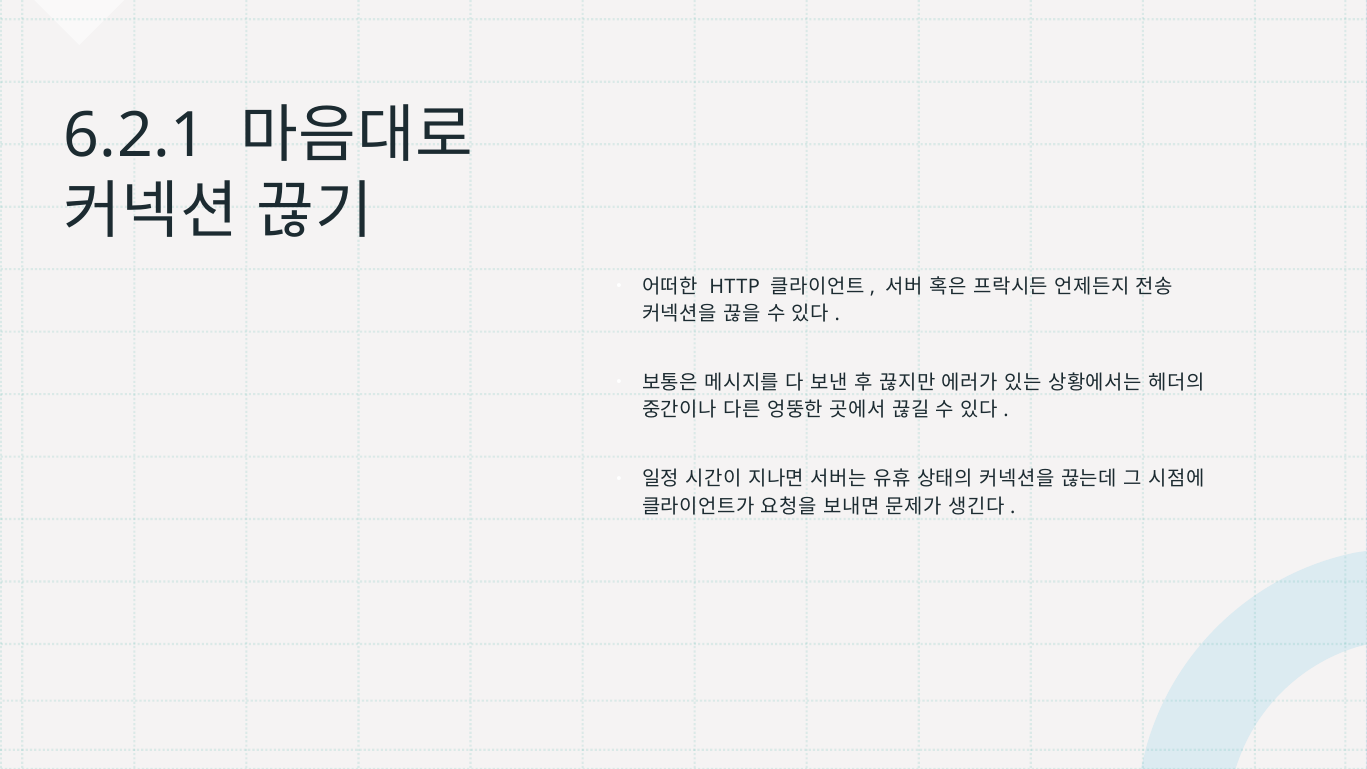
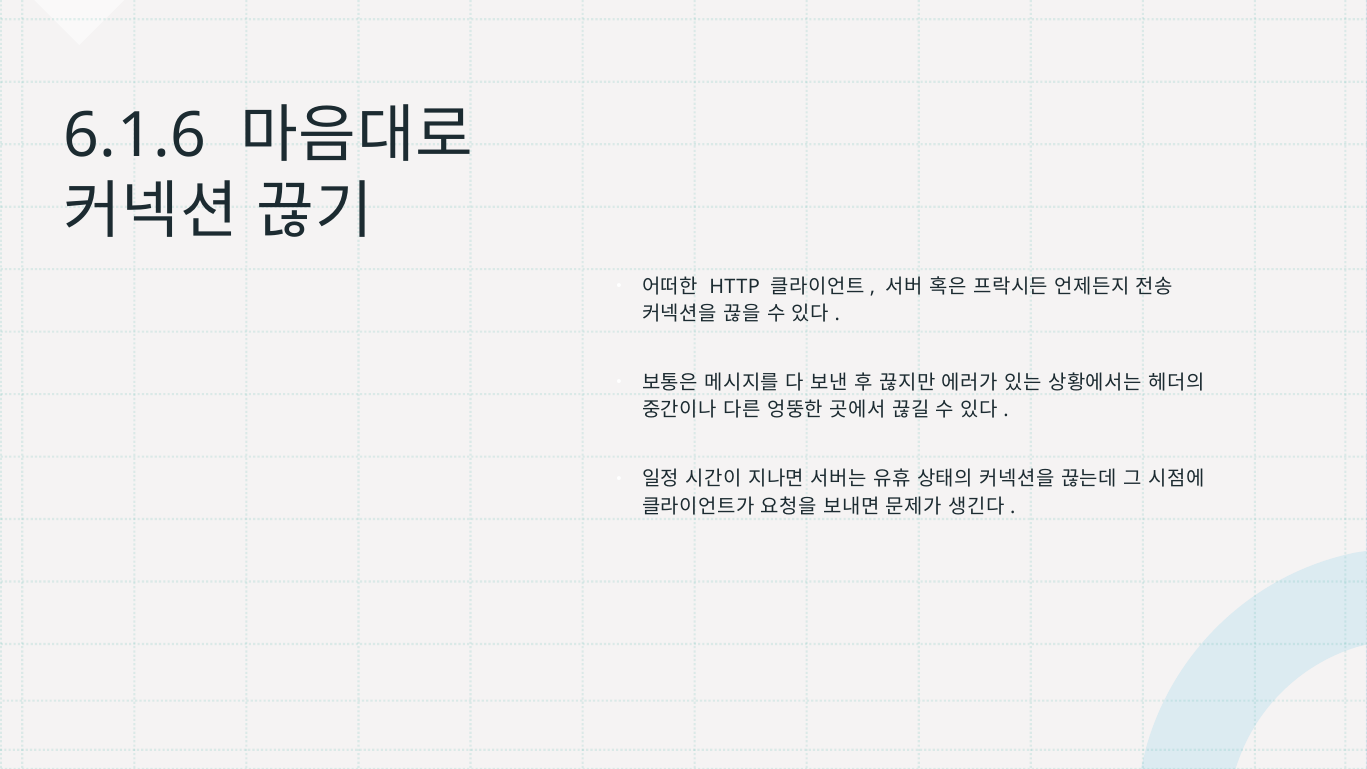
6.2.1: 6.2.1 -> 6.1.6
